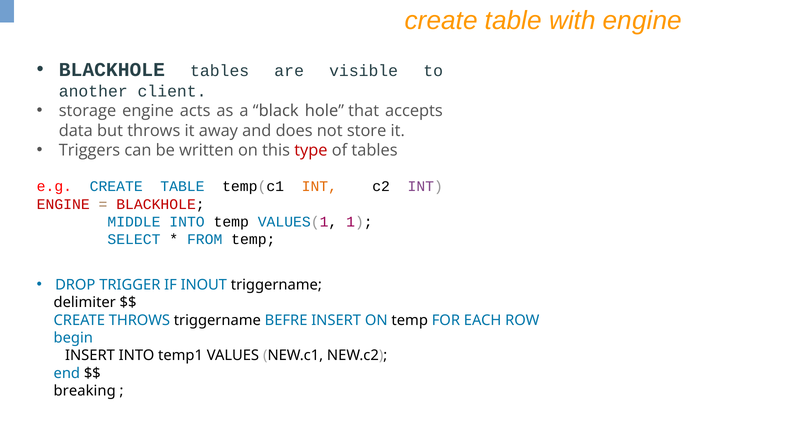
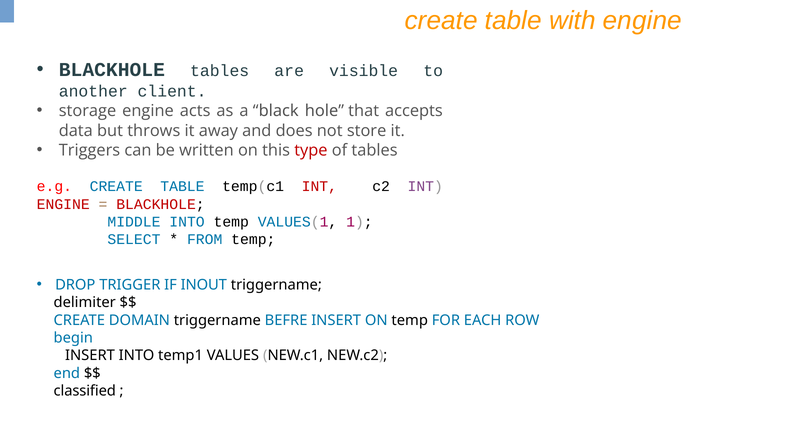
INT at (319, 187) colour: orange -> red
CREATE THROWS: THROWS -> DOMAIN
breaking: breaking -> classified
